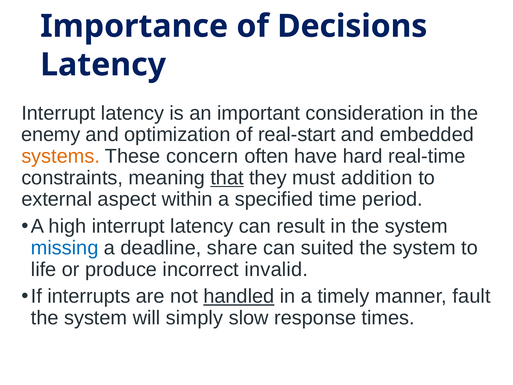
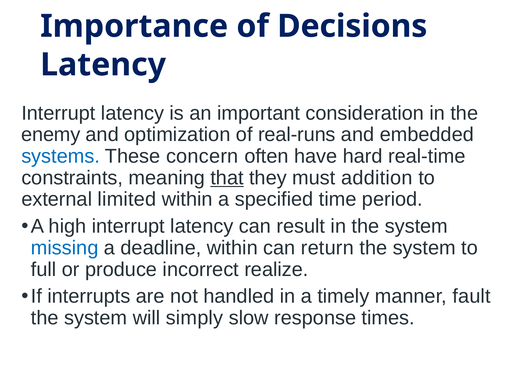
real-start: real-start -> real-runs
systems colour: orange -> blue
aspect: aspect -> limited
deadline share: share -> within
suited: suited -> return
life: life -> full
invalid: invalid -> realize
handled underline: present -> none
